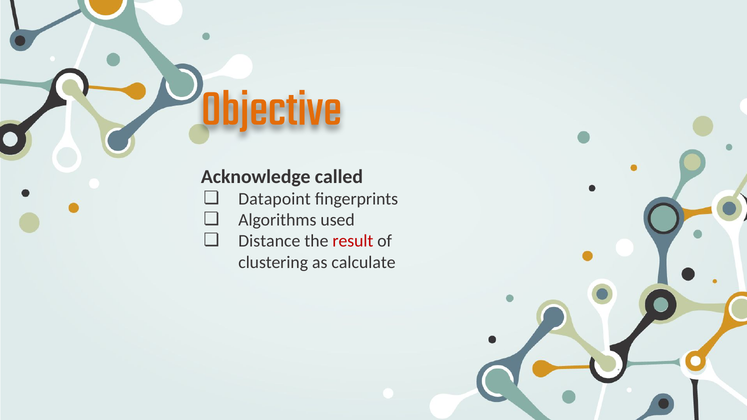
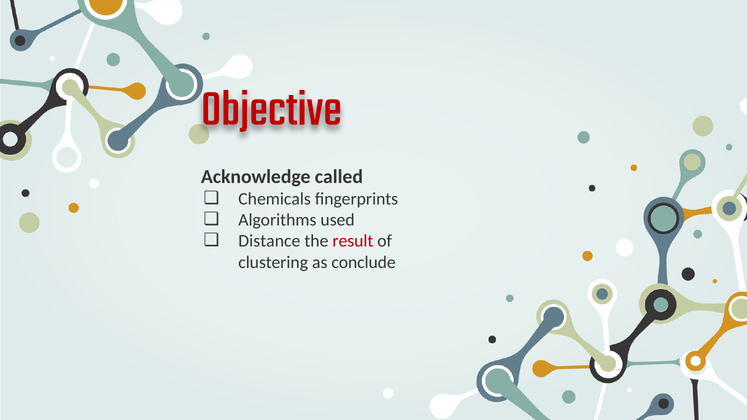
Objective colour: orange -> red
Datapoint: Datapoint -> Chemicals
calculate: calculate -> conclude
